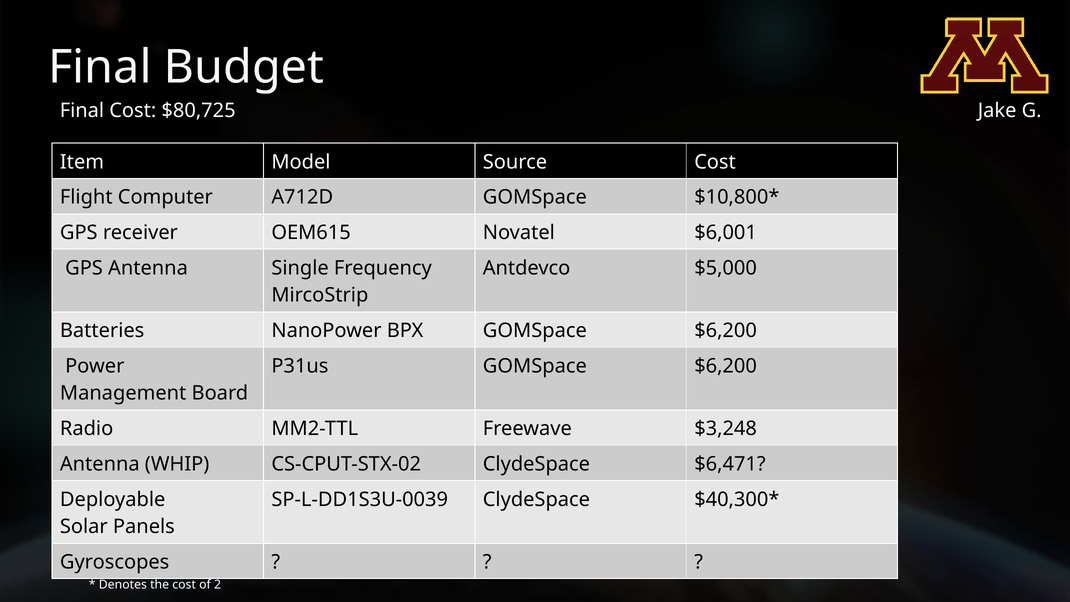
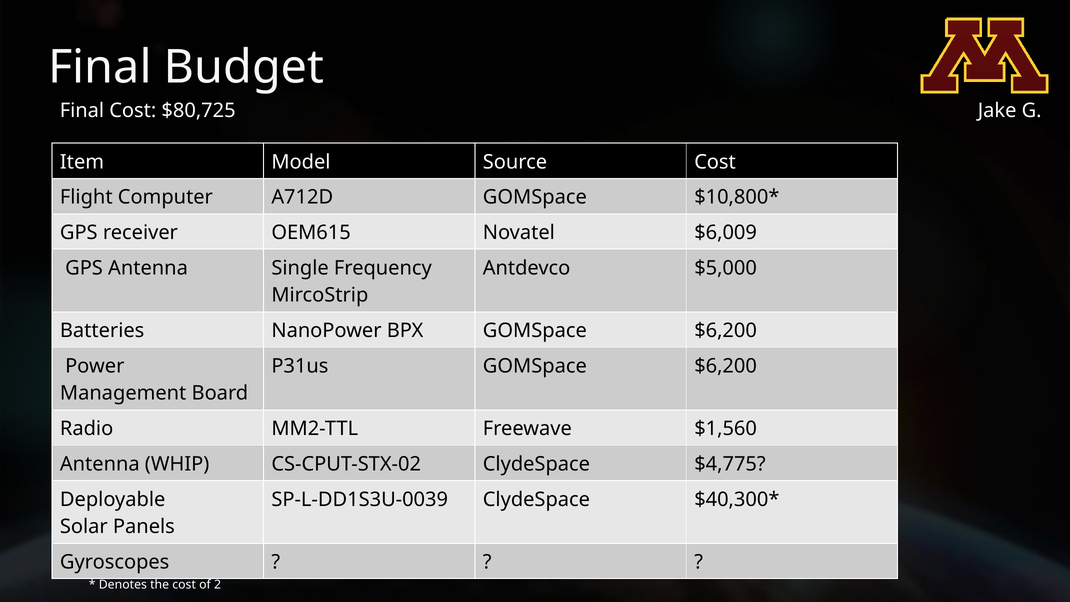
$6,001: $6,001 -> $6,009
$3,248: $3,248 -> $1,560
$6,471: $6,471 -> $4,775
